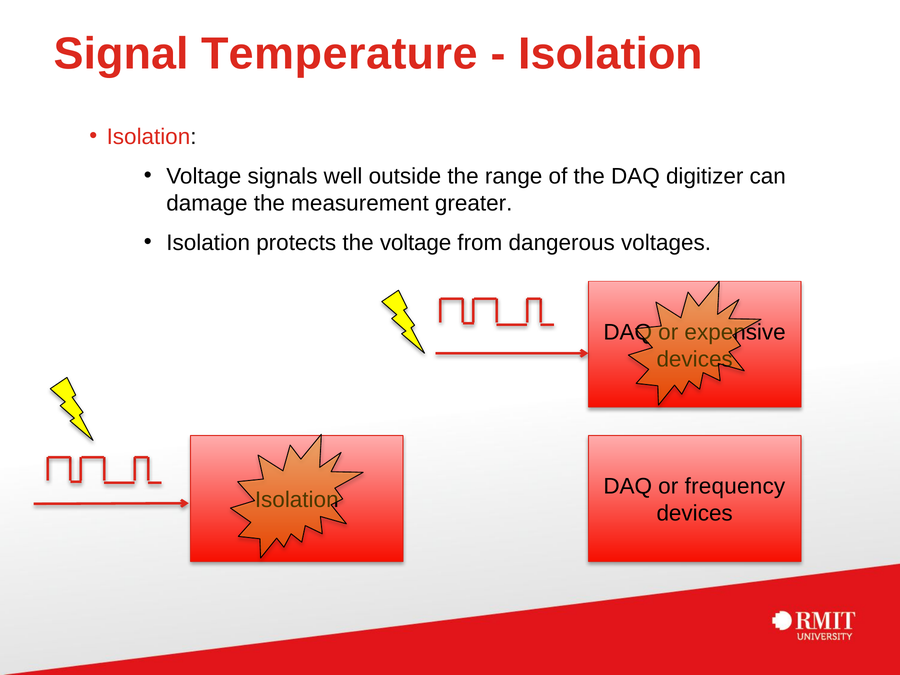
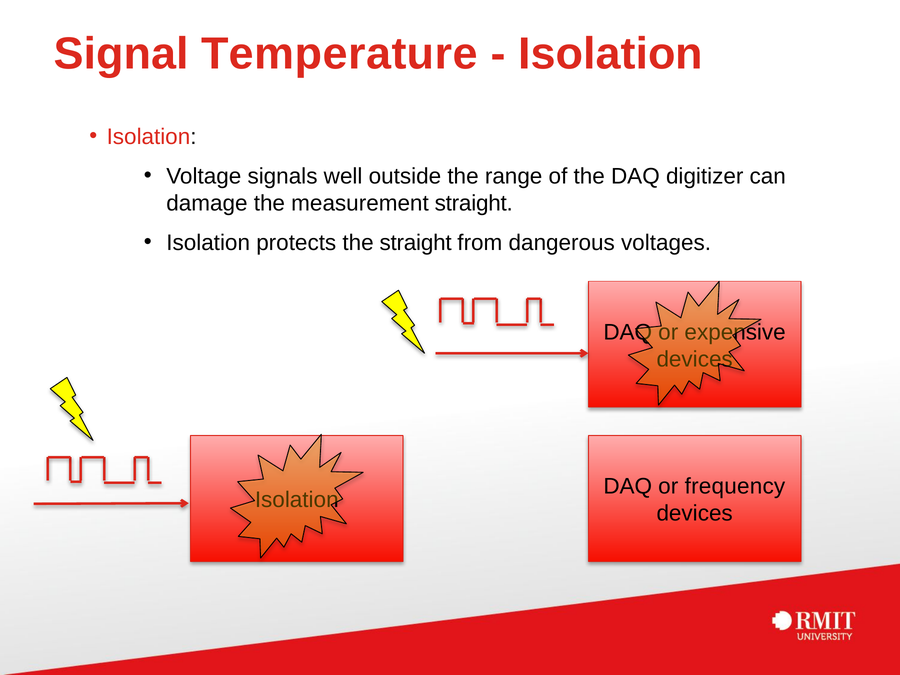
measurement greater: greater -> straight
the voltage: voltage -> straight
